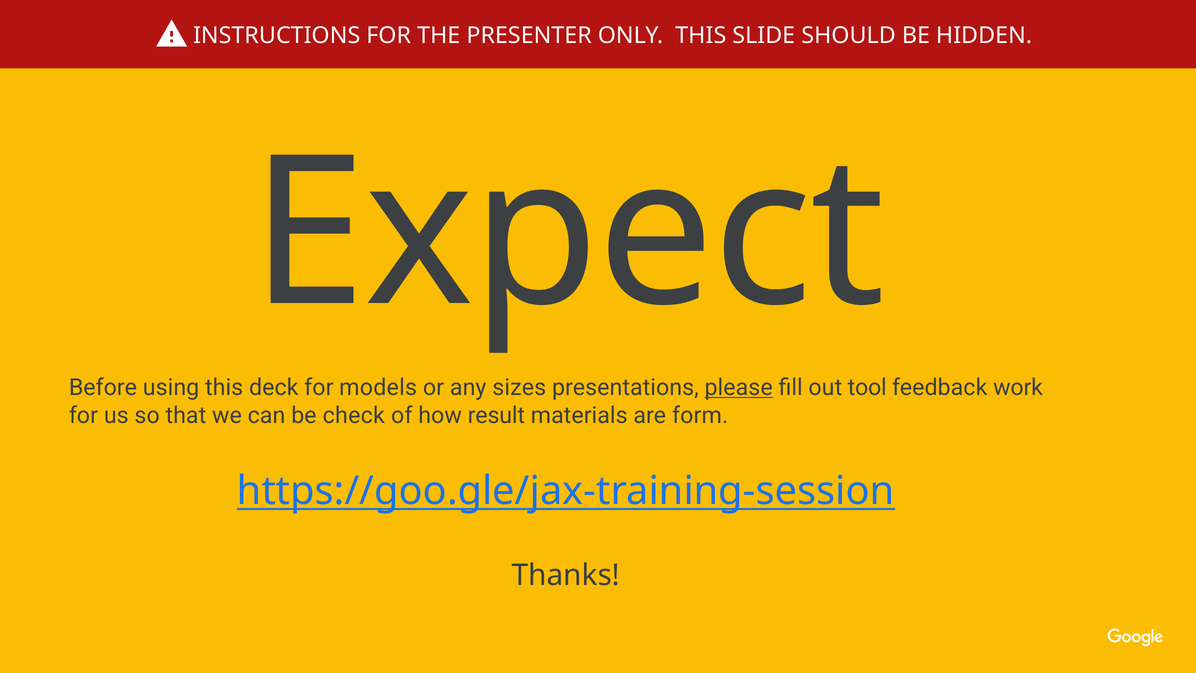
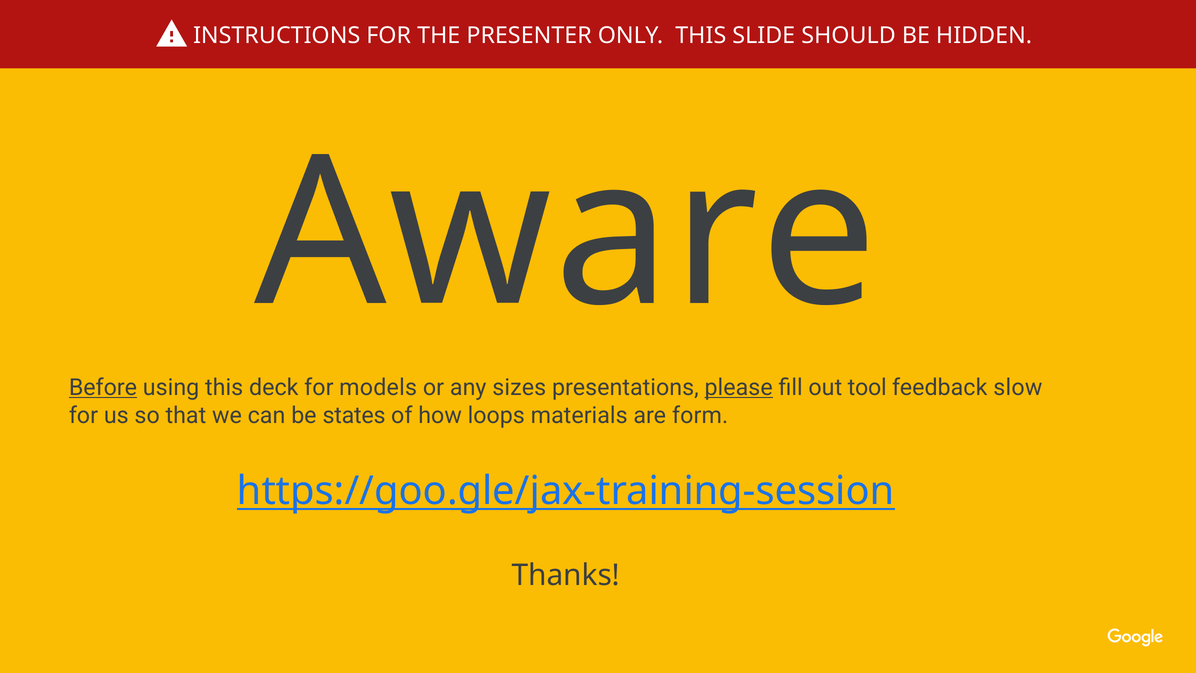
Expect: Expect -> Aware
Before underline: none -> present
work: work -> slow
check: check -> states
result: result -> loops
